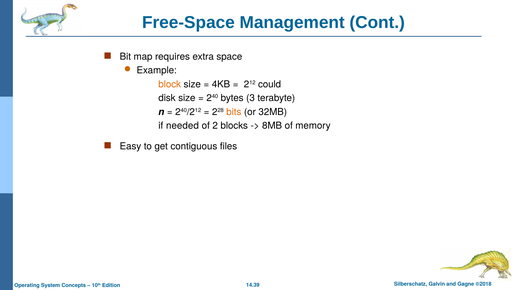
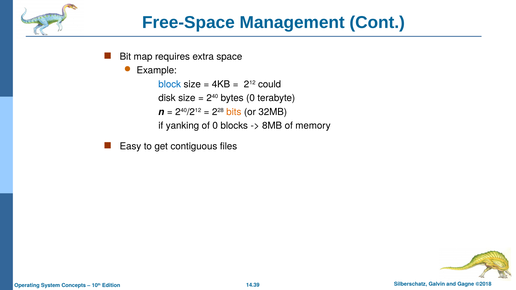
block colour: orange -> blue
bytes 3: 3 -> 0
needed: needed -> yanking
of 2: 2 -> 0
